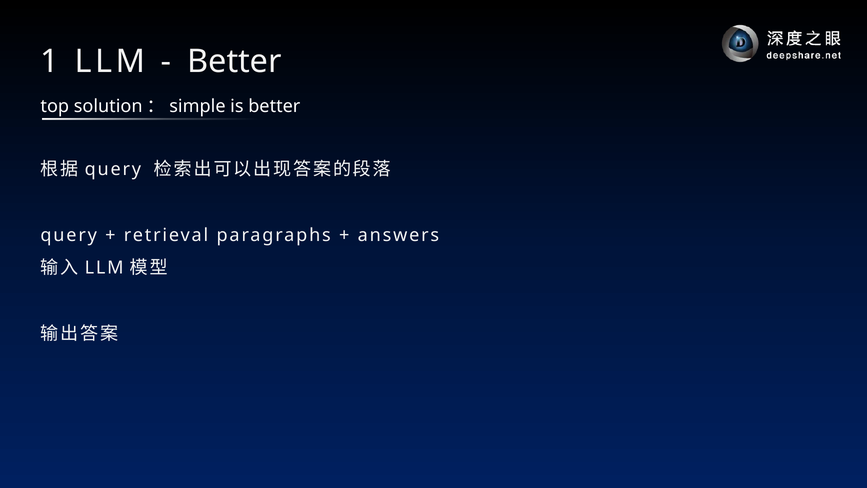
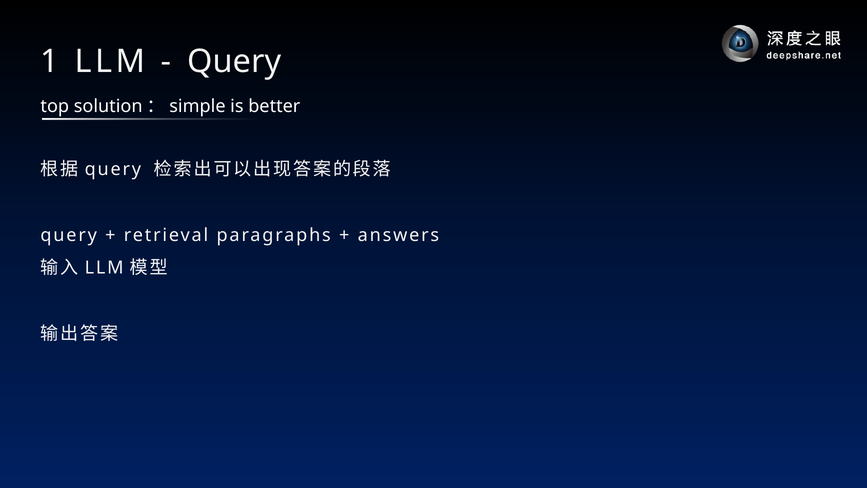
Better at (234, 62): Better -> Query
